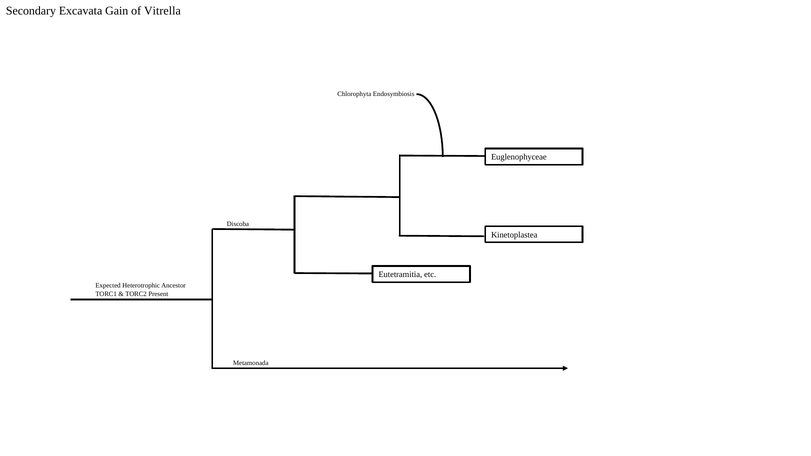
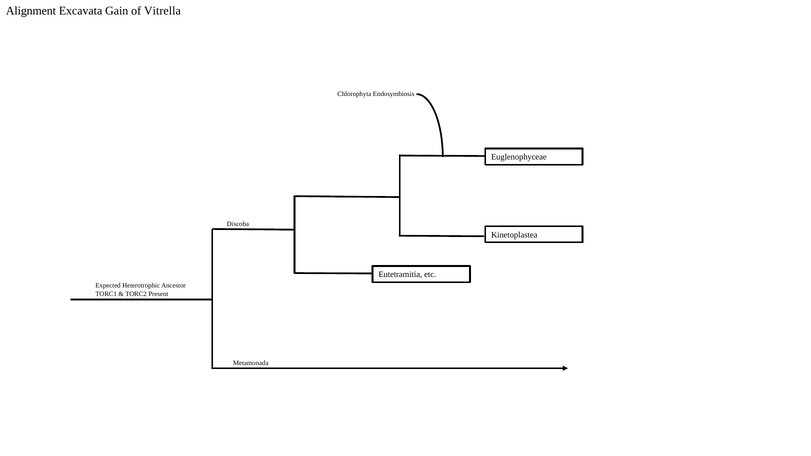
Secondary: Secondary -> Alignment
